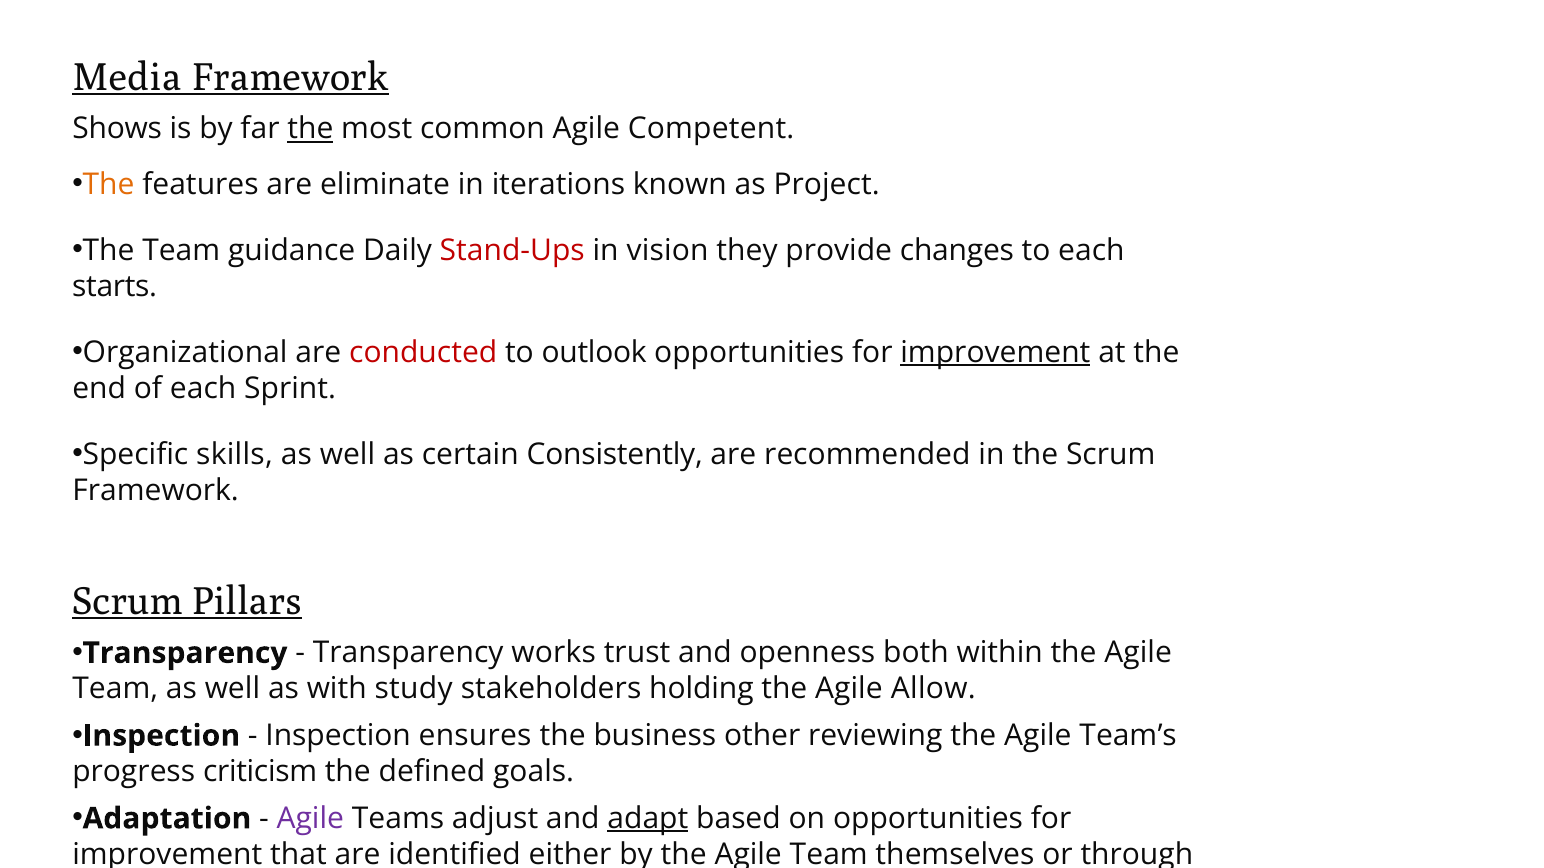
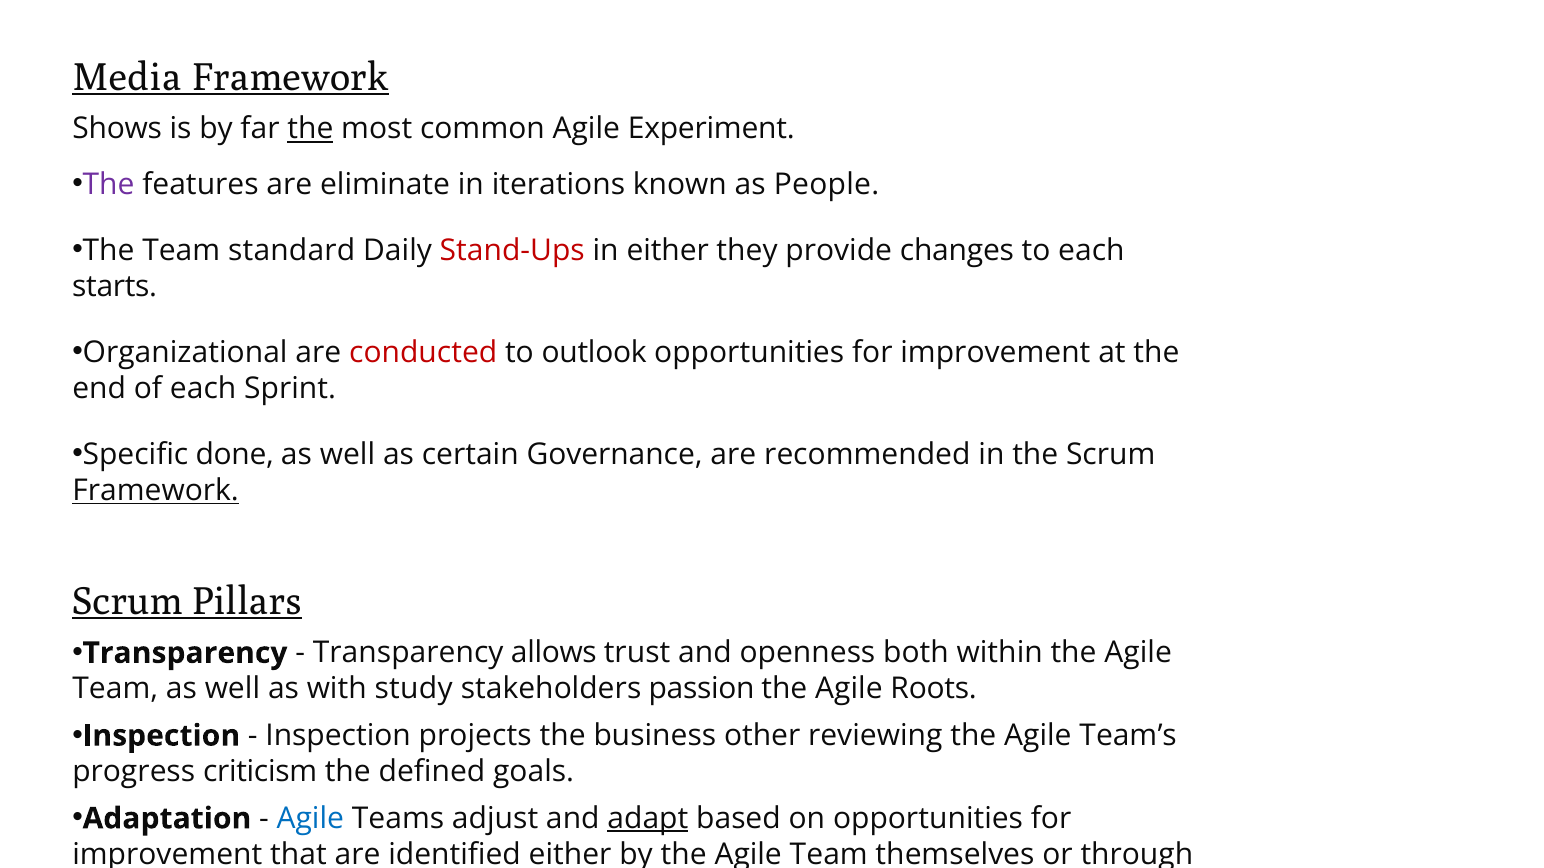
Competent: Competent -> Experiment
The at (109, 184) colour: orange -> purple
Project: Project -> People
guidance: guidance -> standard
in vision: vision -> either
improvement at (995, 353) underline: present -> none
skills: skills -> done
Consistently: Consistently -> Governance
Framework at (156, 491) underline: none -> present
works: works -> allows
holding: holding -> passion
Allow: Allow -> Roots
ensures: ensures -> projects
Agile at (310, 819) colour: purple -> blue
